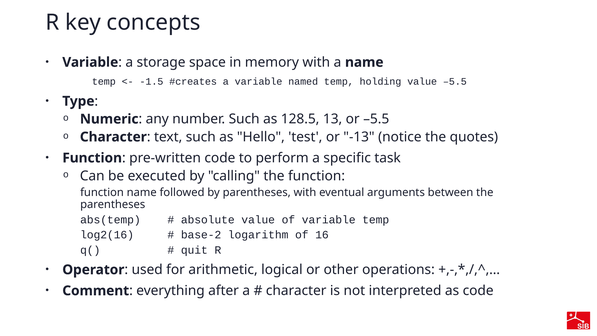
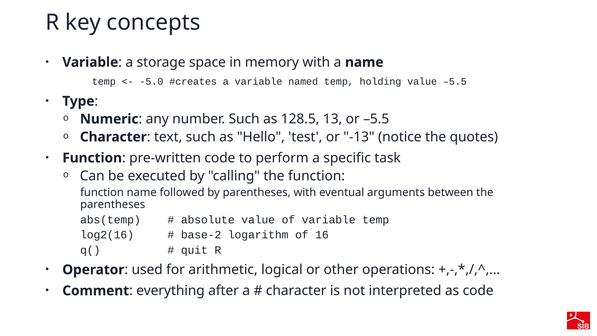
-1.5: -1.5 -> -5.0
